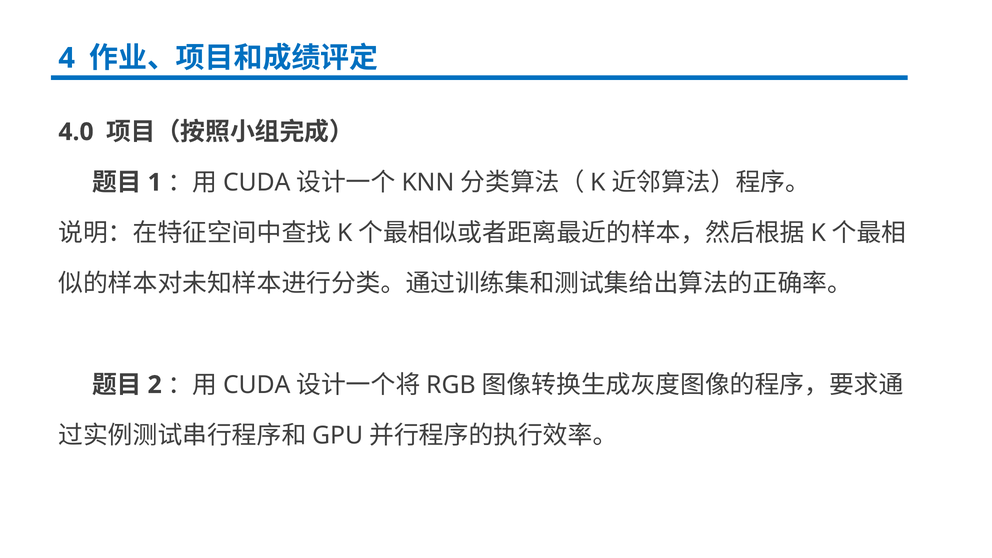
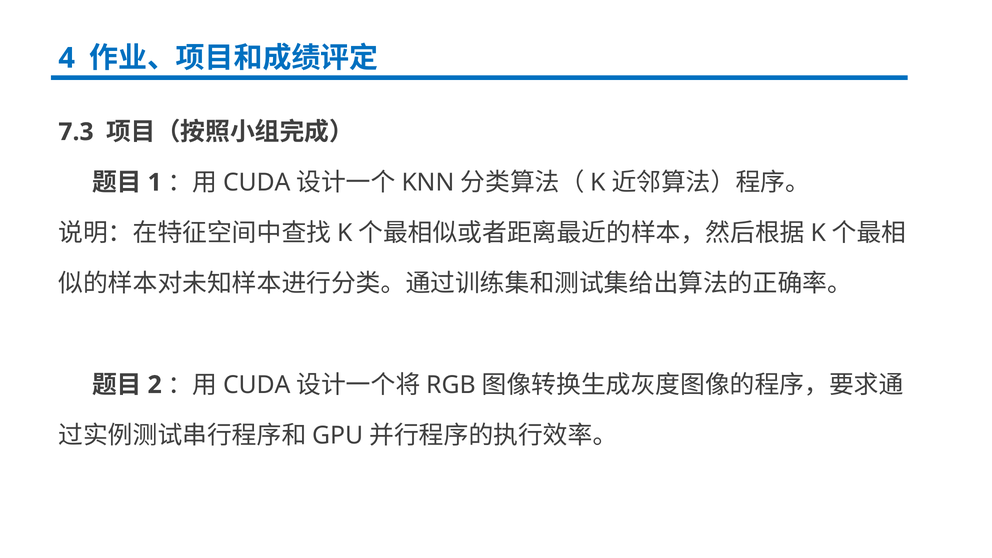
4.0: 4.0 -> 7.3
